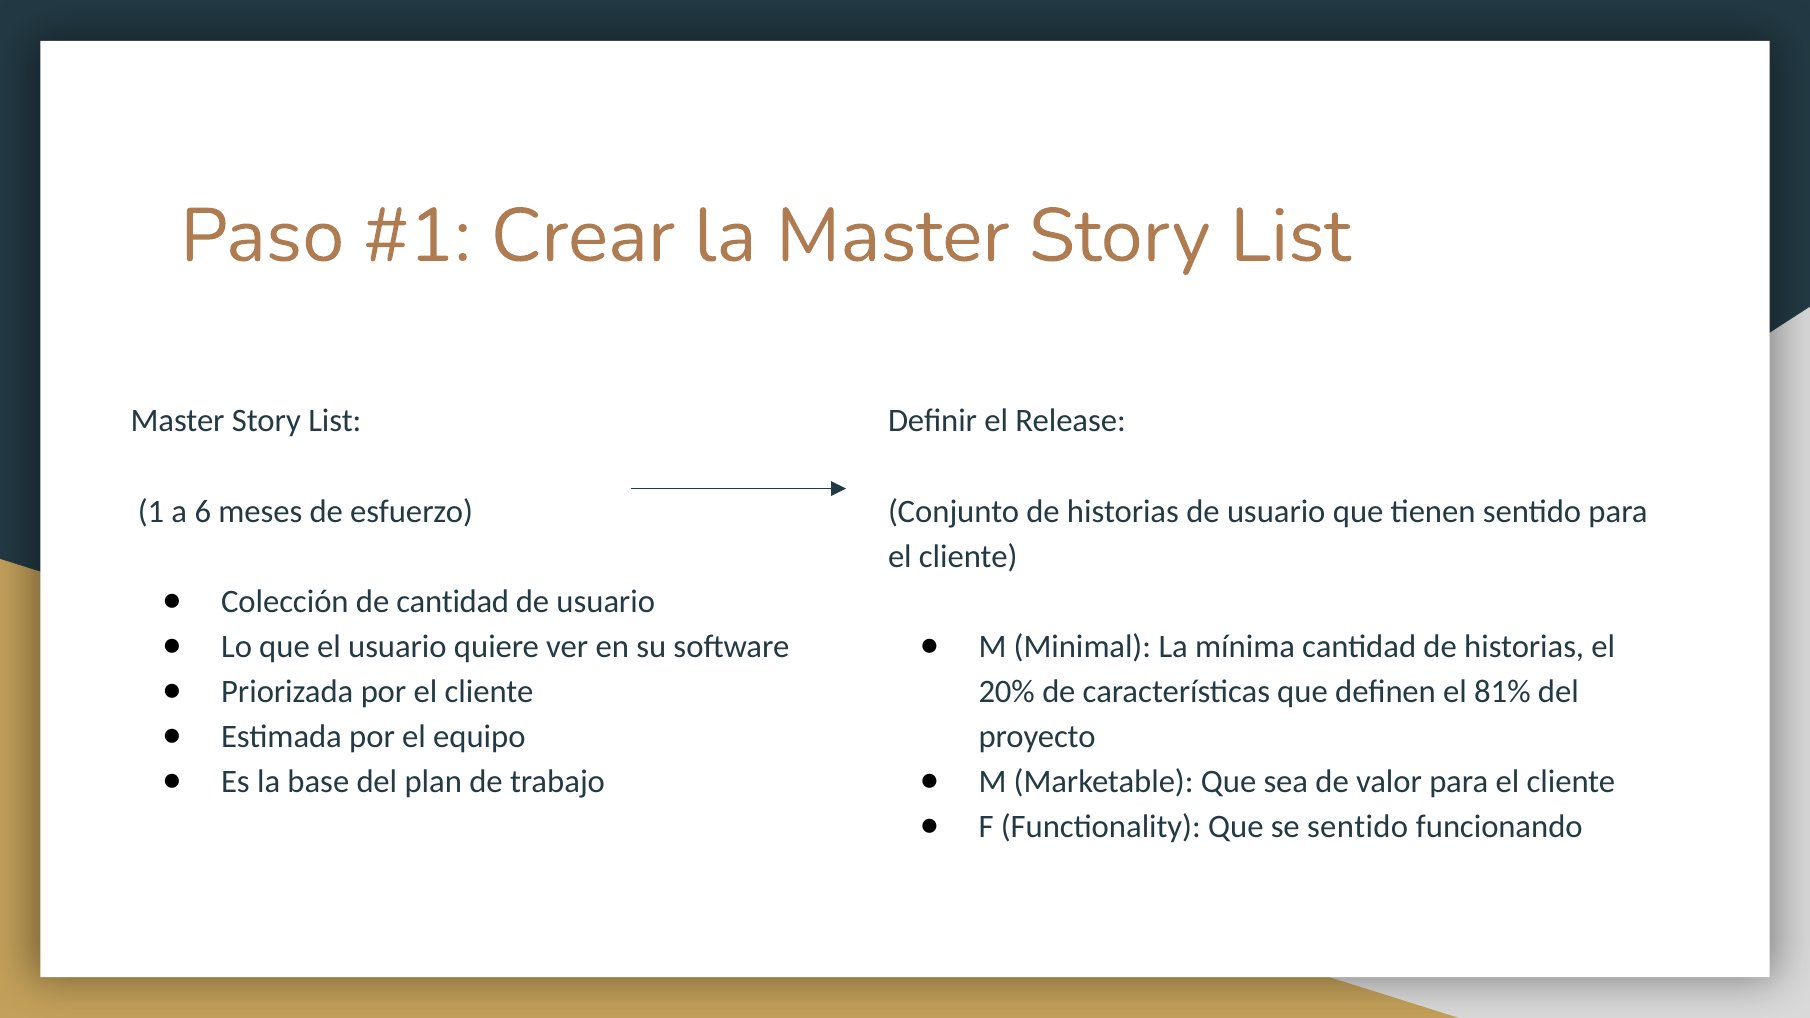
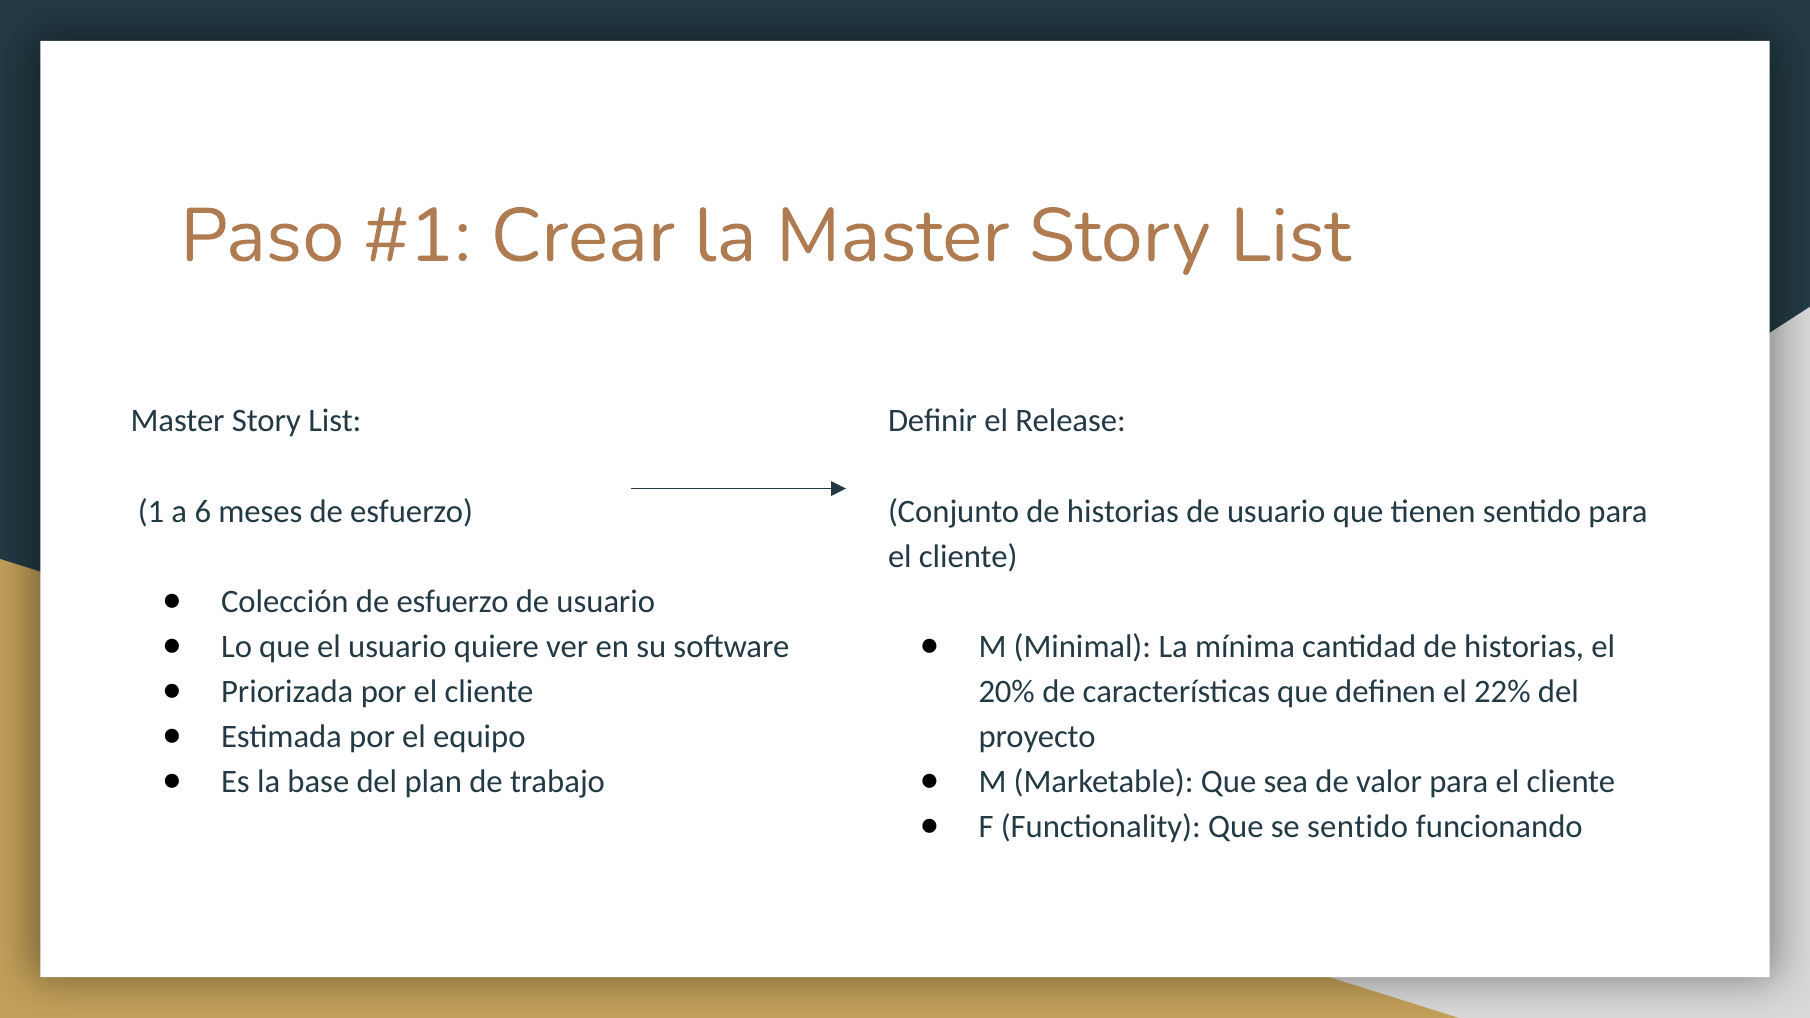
Colección de cantidad: cantidad -> esfuerzo
81%: 81% -> 22%
